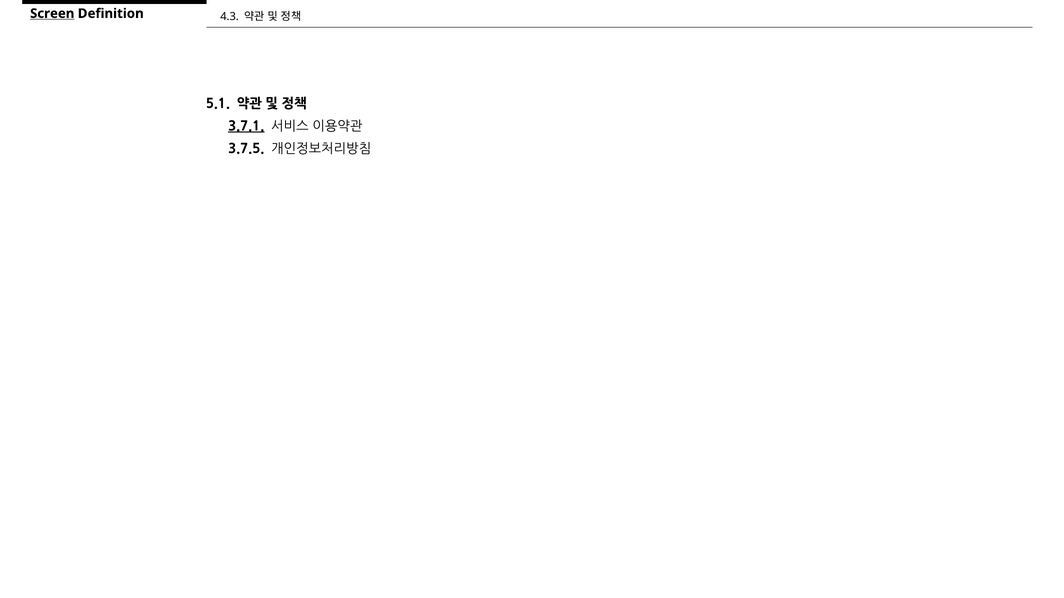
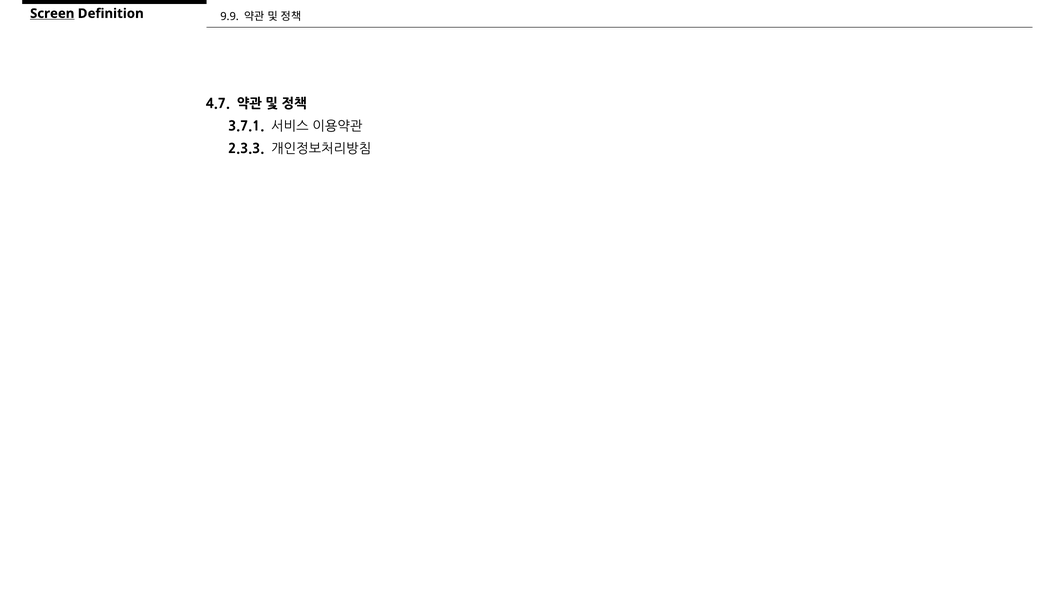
4.3: 4.3 -> 9.9
5.1: 5.1 -> 4.7
3.7.1 underline: present -> none
3.7.5: 3.7.5 -> 2.3.3
